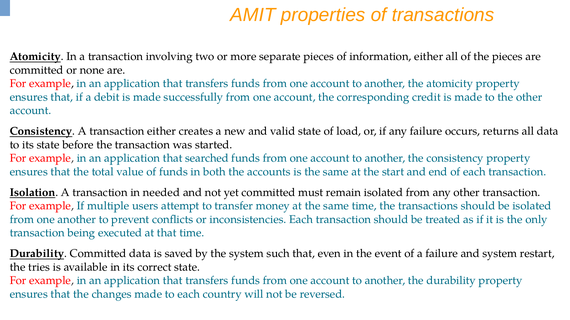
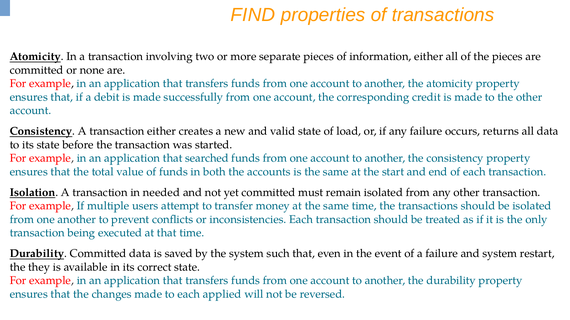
AMIT: AMIT -> FIND
tries: tries -> they
country: country -> applied
